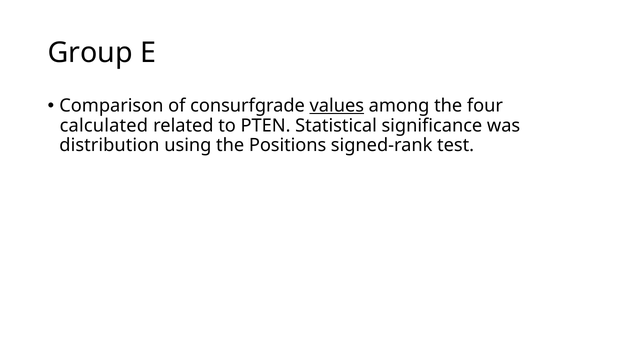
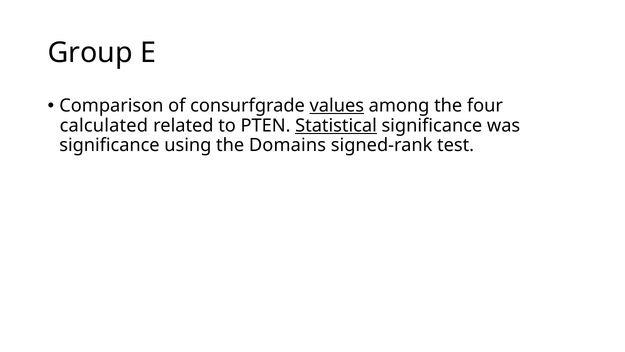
Statistical underline: none -> present
distribution at (109, 145): distribution -> significance
Positions: Positions -> Domains
